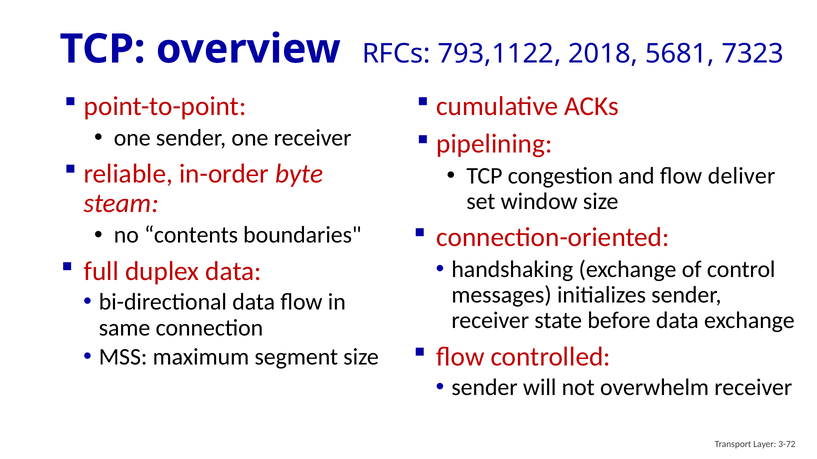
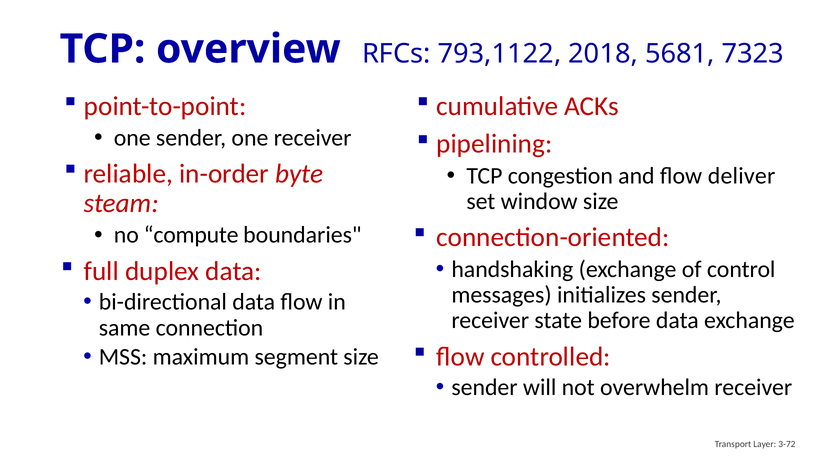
contents: contents -> compute
